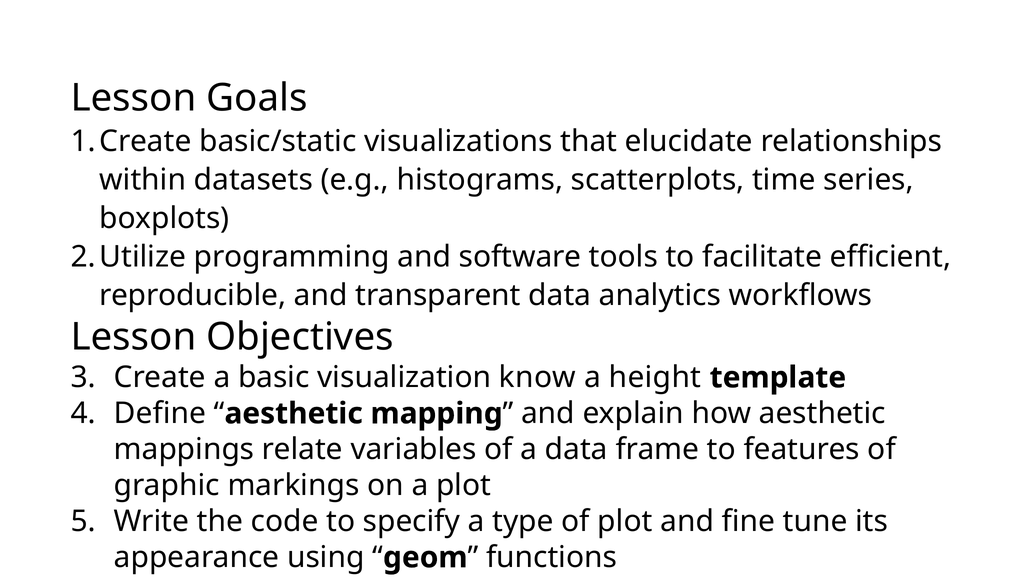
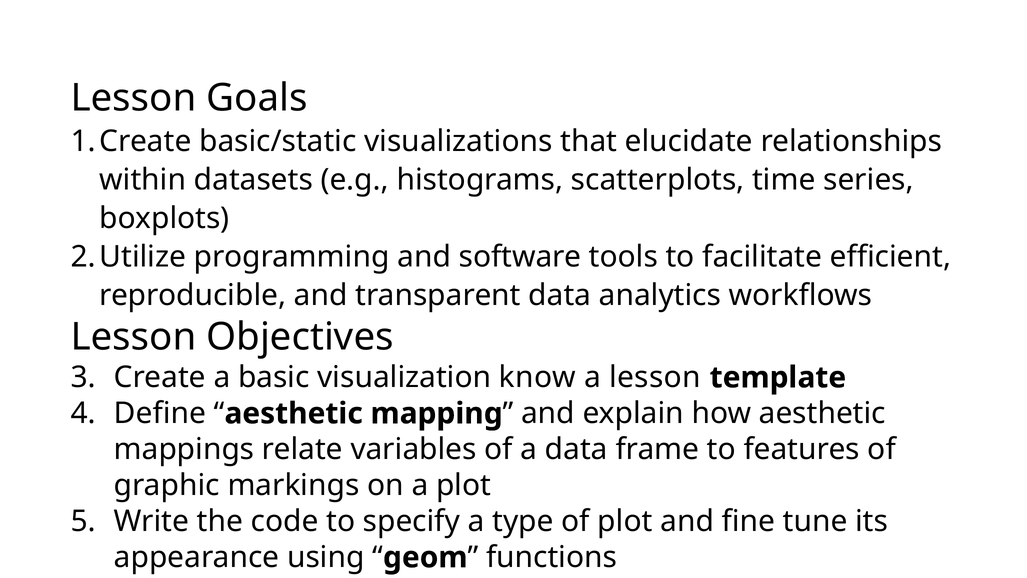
a height: height -> lesson
